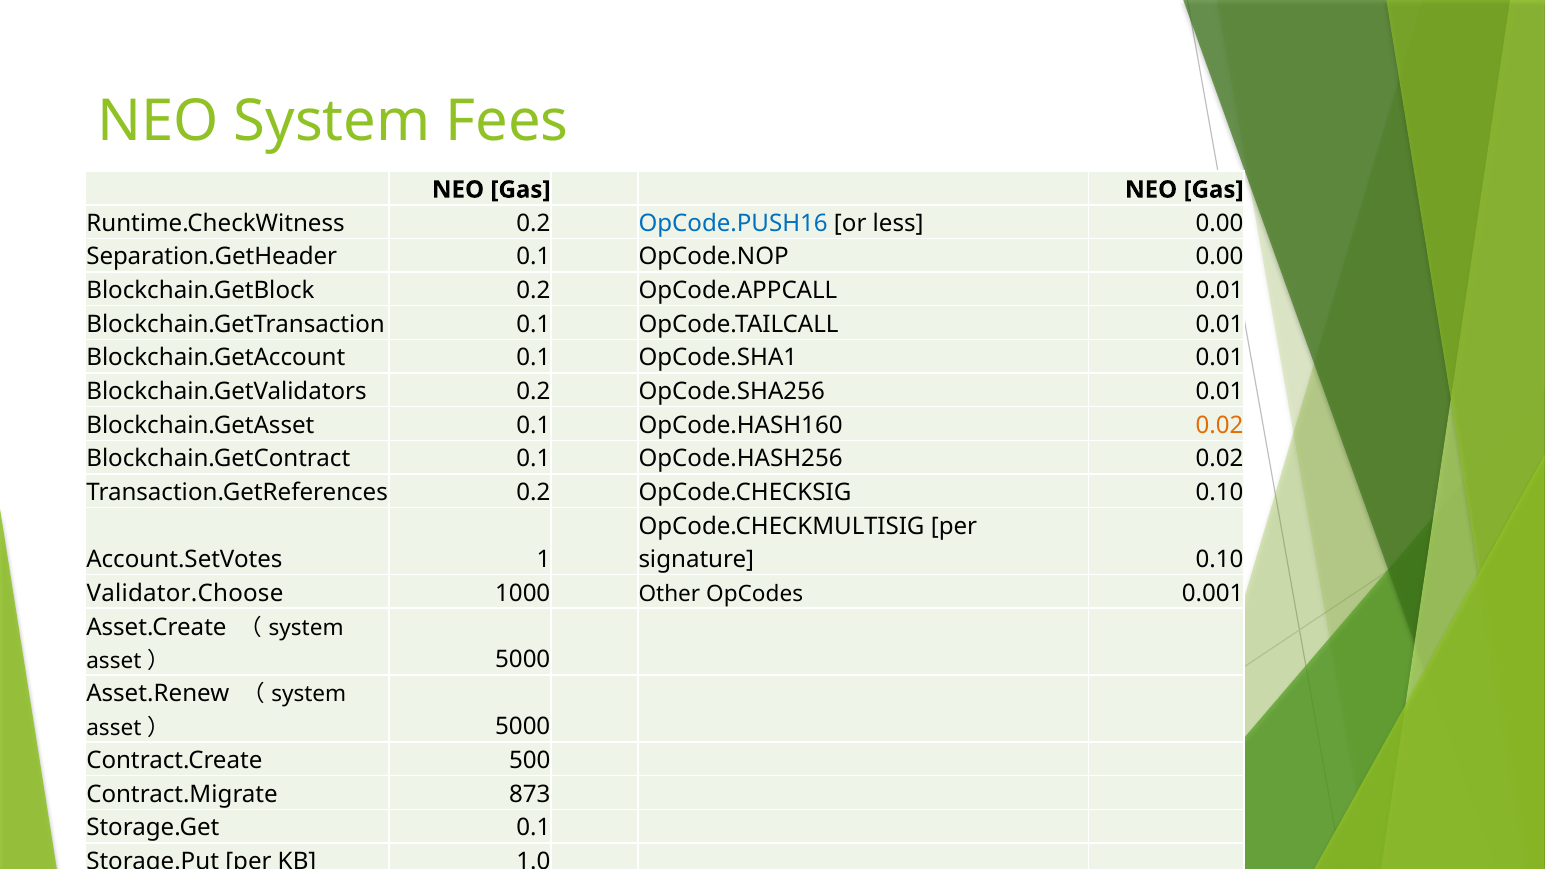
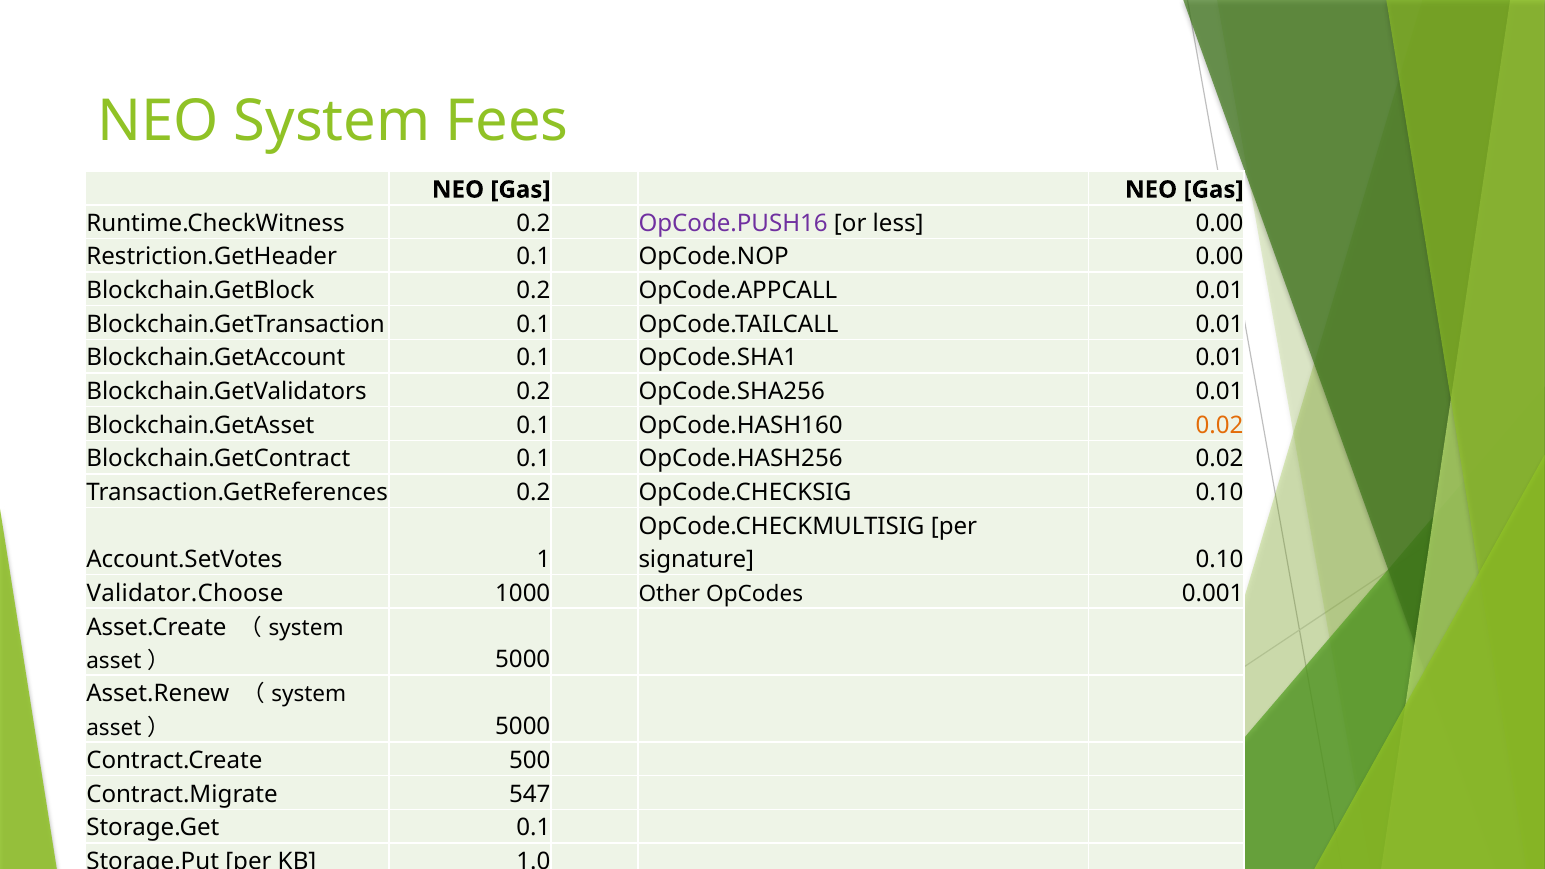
OpCode.PUSH16 colour: blue -> purple
Separation.GetHeader: Separation.GetHeader -> Restriction.GetHeader
873: 873 -> 547
